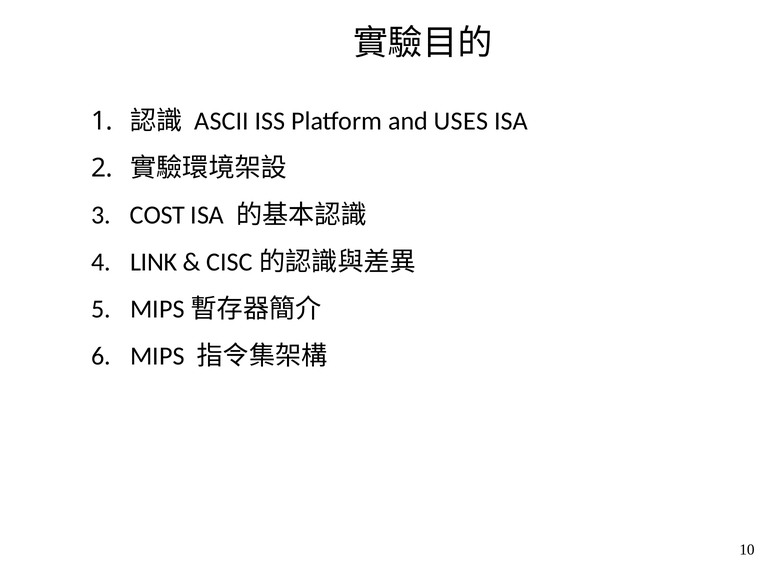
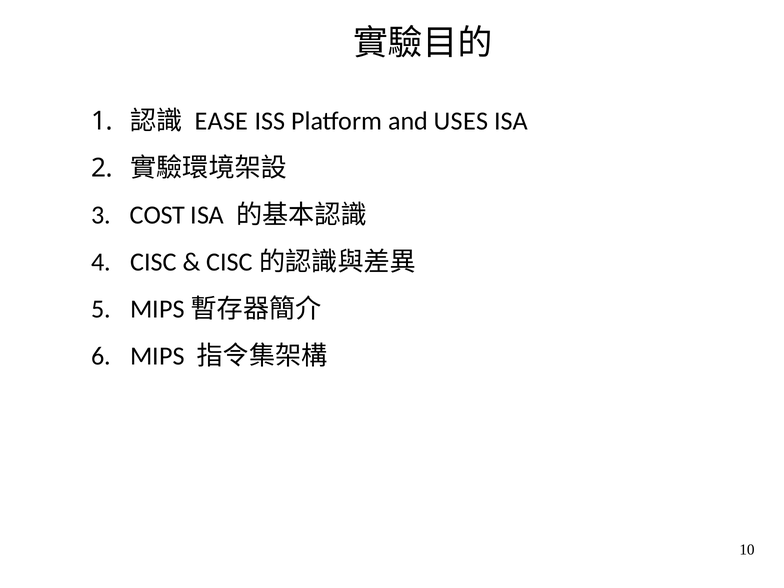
ASCII: ASCII -> EASE
LINK: LINK -> CISC
